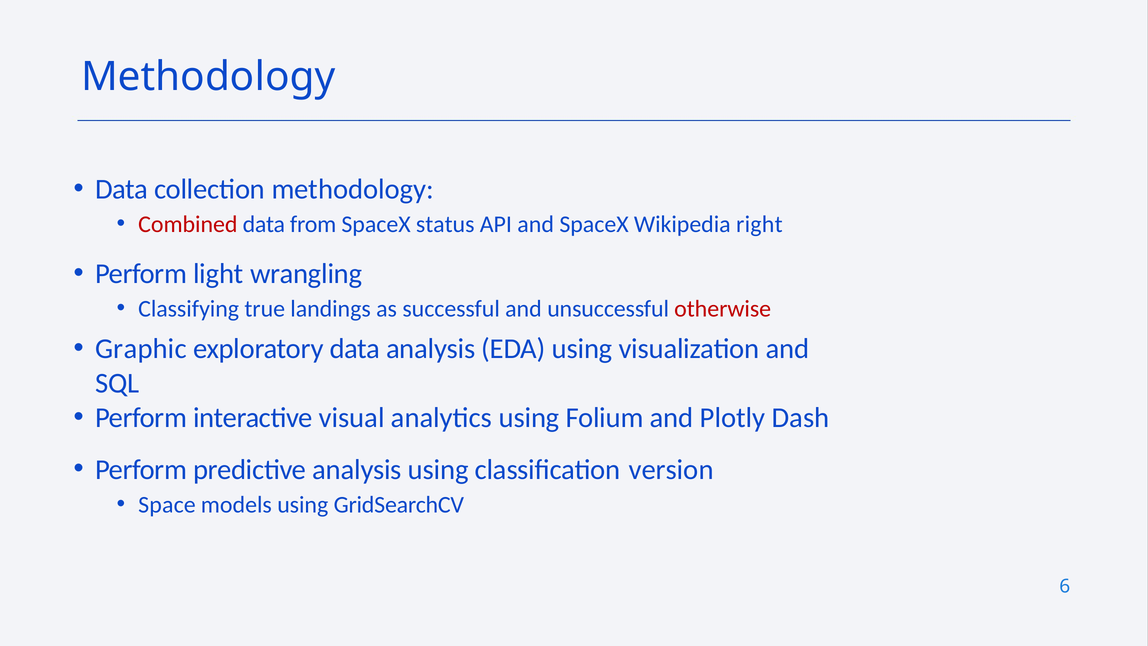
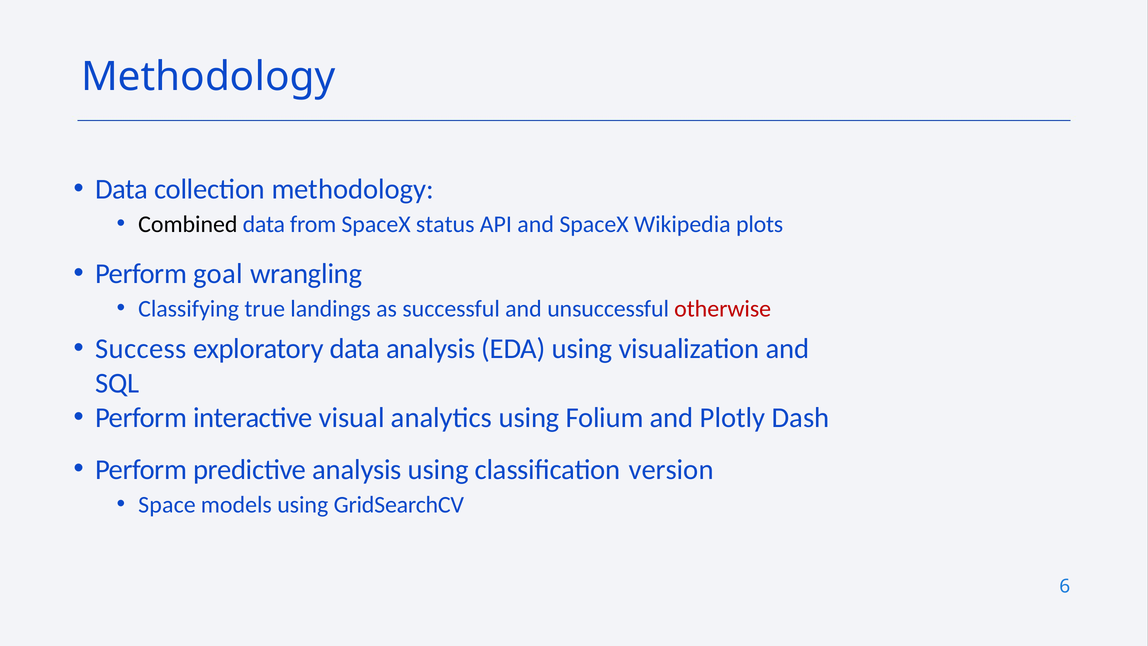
Combined colour: red -> black
right: right -> plots
light: light -> goal
Graphic: Graphic -> Success
